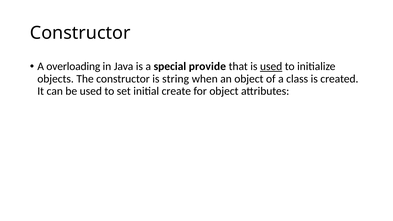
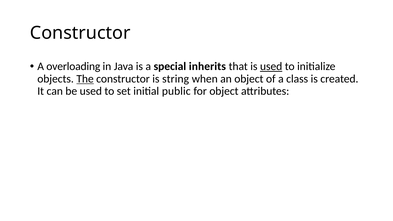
provide: provide -> inherits
The underline: none -> present
create: create -> public
